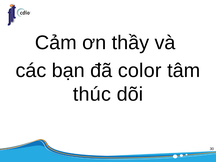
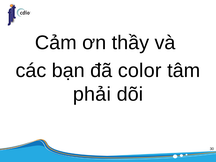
thúc: thúc -> phải
